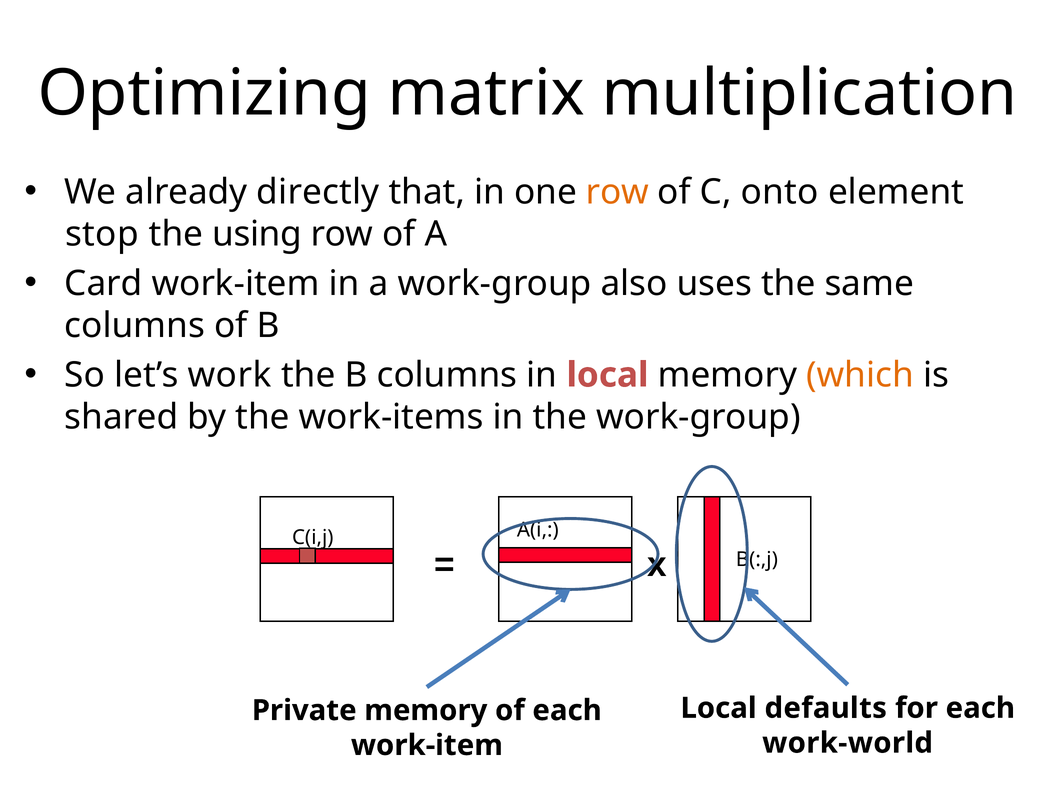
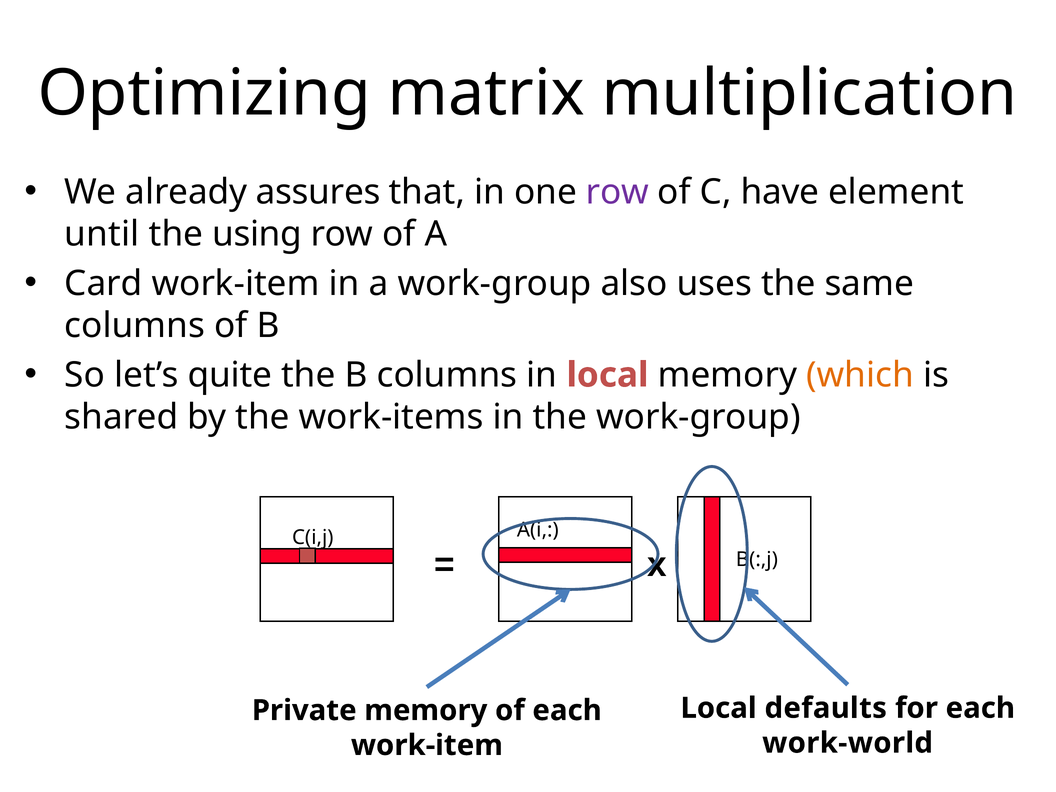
directly: directly -> assures
row at (617, 192) colour: orange -> purple
onto: onto -> have
stop: stop -> until
work: work -> quite
